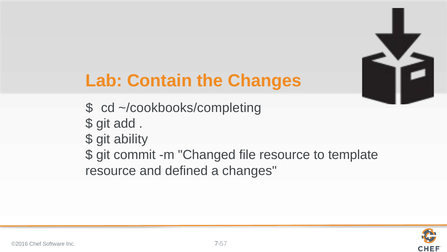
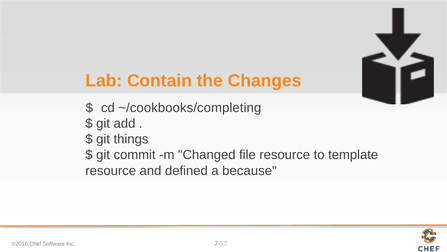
ability: ability -> things
a changes: changes -> because
